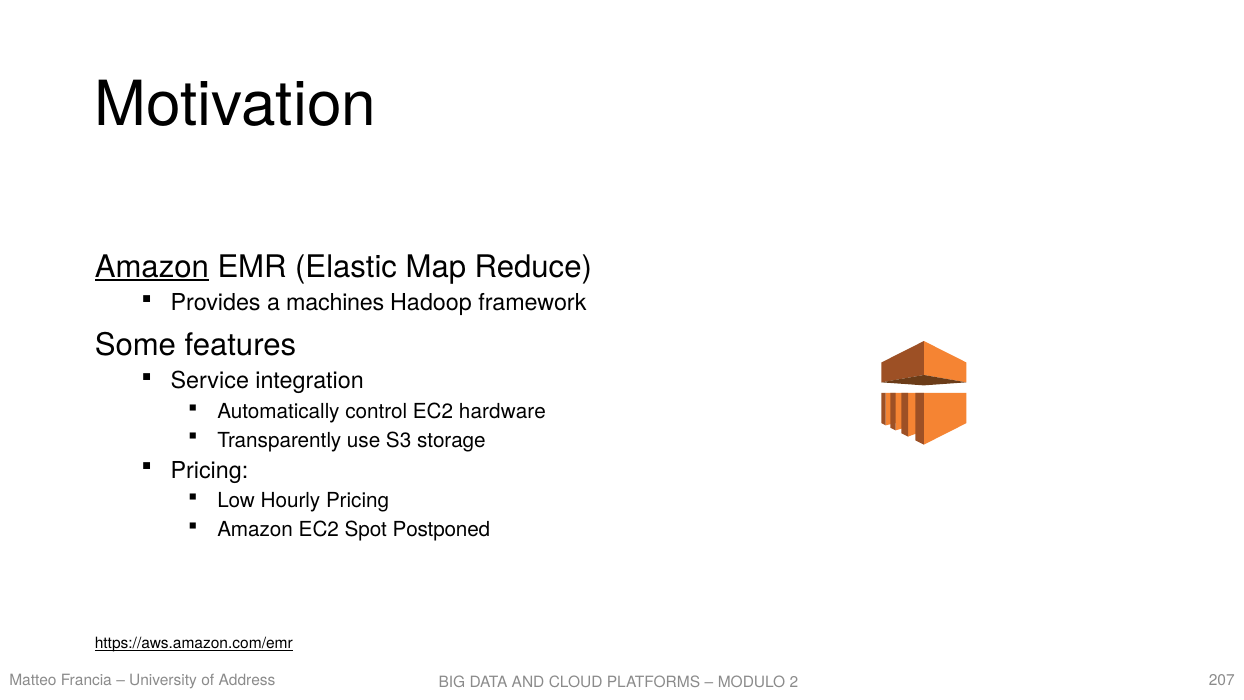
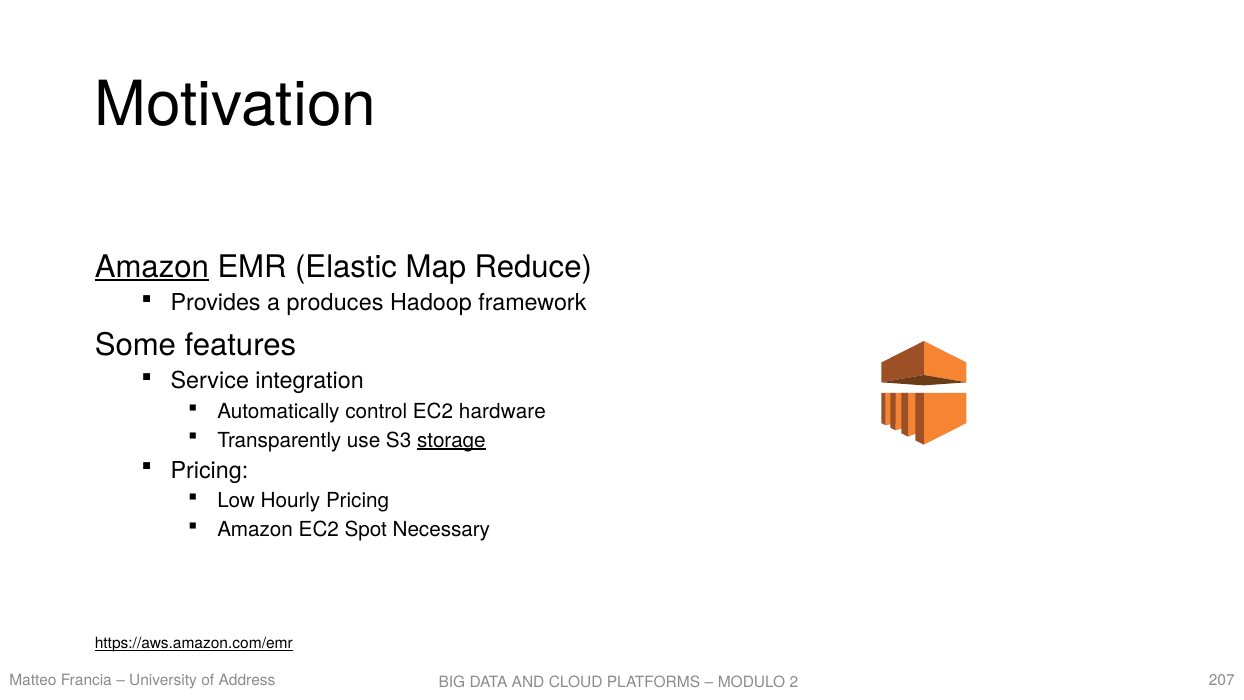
machines: machines -> produces
storage underline: none -> present
Postponed: Postponed -> Necessary
